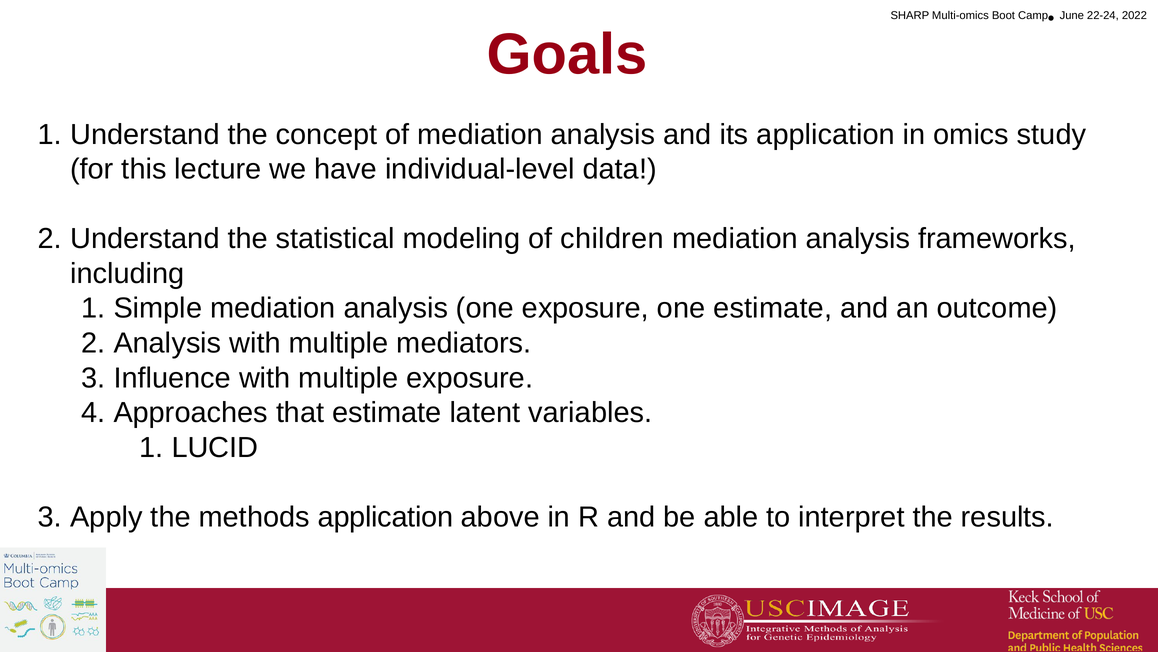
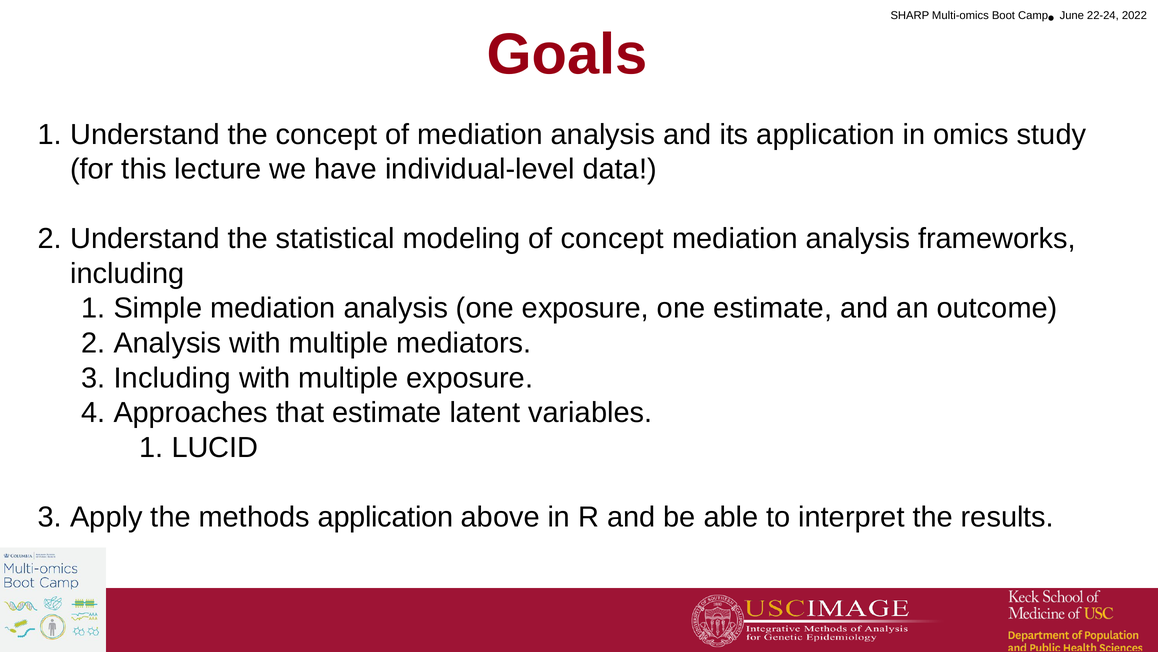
of children: children -> concept
Influence at (172, 378): Influence -> Including
